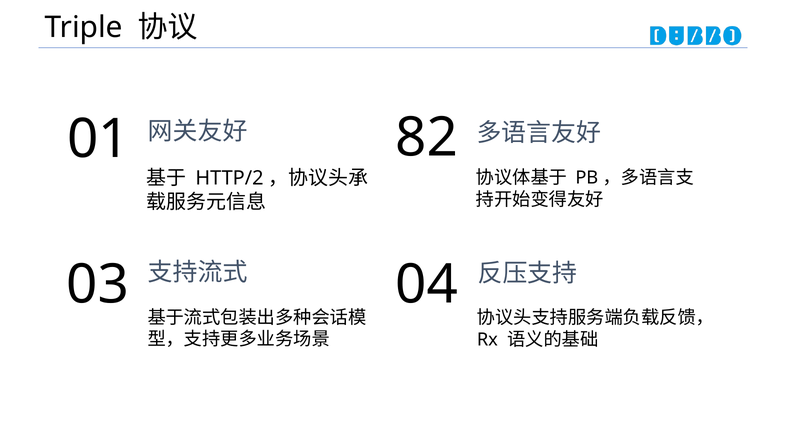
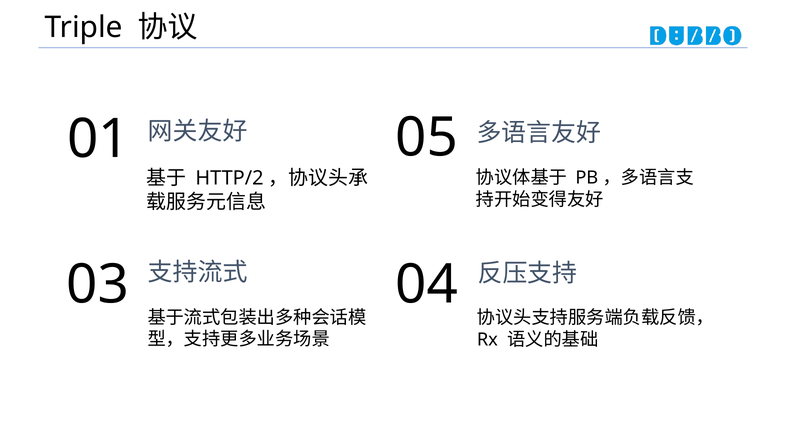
82: 82 -> 05
